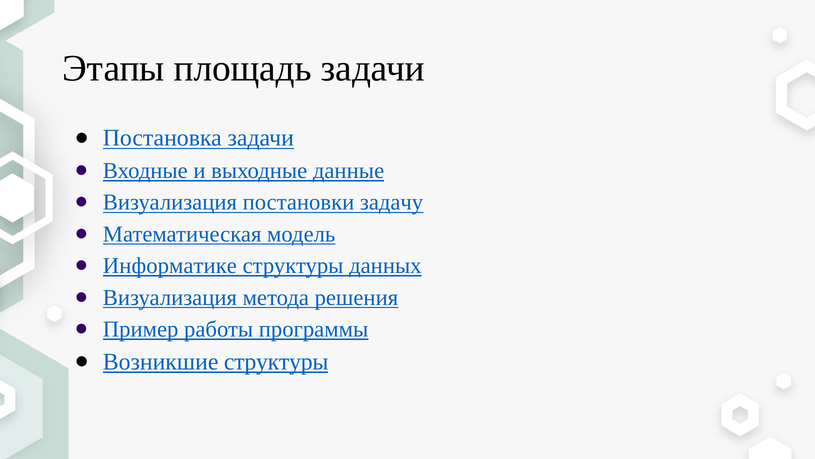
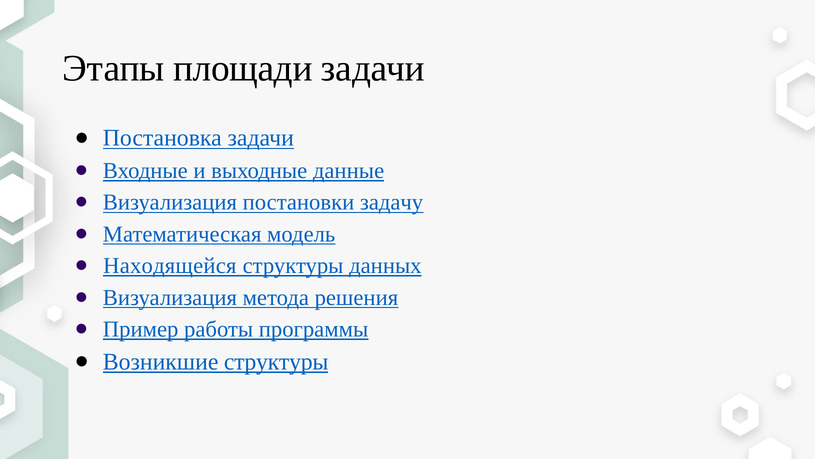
площадь: площадь -> площади
Информатике: Информатике -> Находящейся
